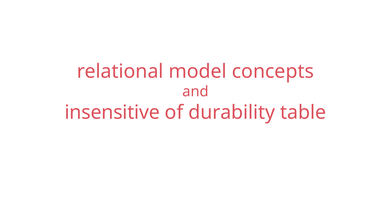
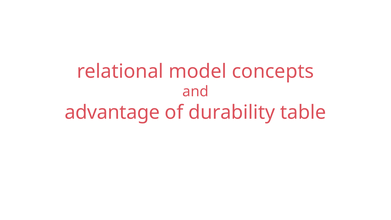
insensitive: insensitive -> advantage
